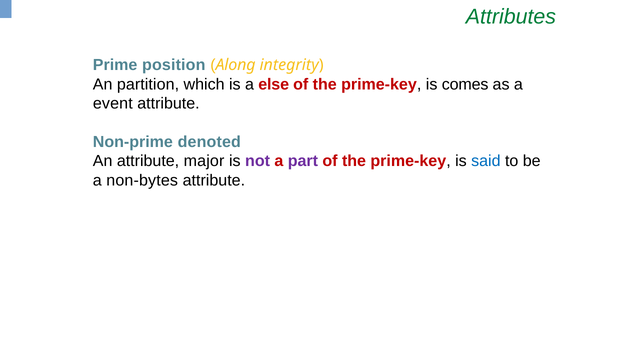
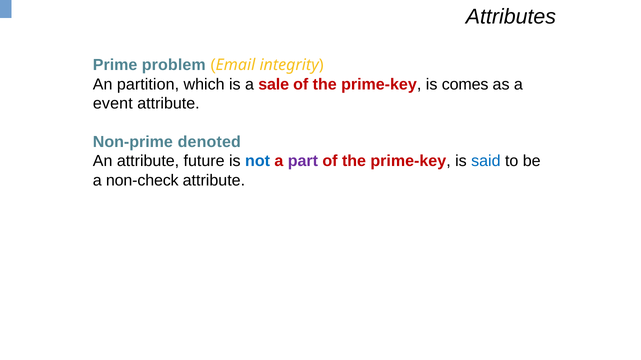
Attributes colour: green -> black
position: position -> problem
Along: Along -> Email
else: else -> sale
major: major -> future
not colour: purple -> blue
non-bytes: non-bytes -> non-check
